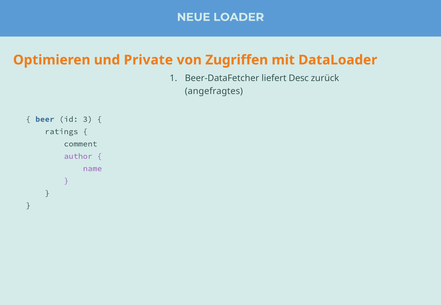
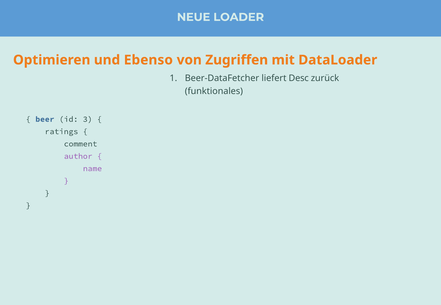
Private: Private -> Ebenso
angefragtes: angefragtes -> funktionales
